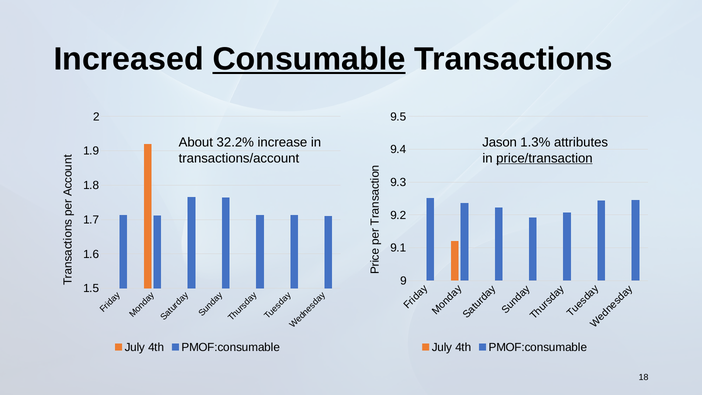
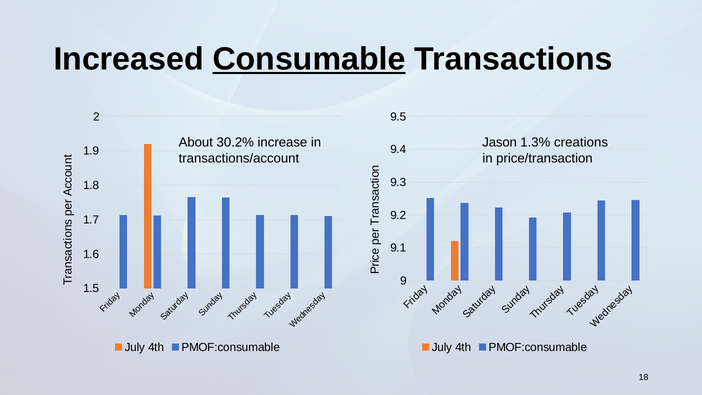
32.2%: 32.2% -> 30.2%
attributes: attributes -> creations
price/transaction underline: present -> none
